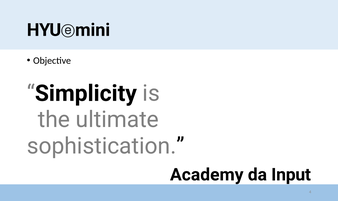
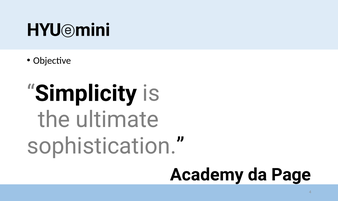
Input: Input -> Page
